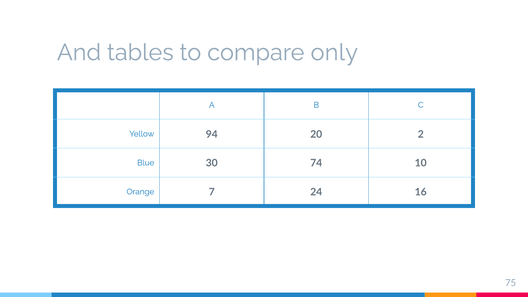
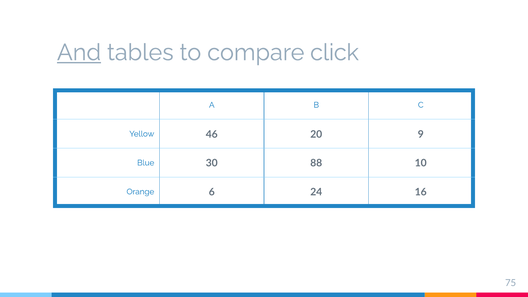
And underline: none -> present
only: only -> click
94: 94 -> 46
2: 2 -> 9
74: 74 -> 88
7: 7 -> 6
